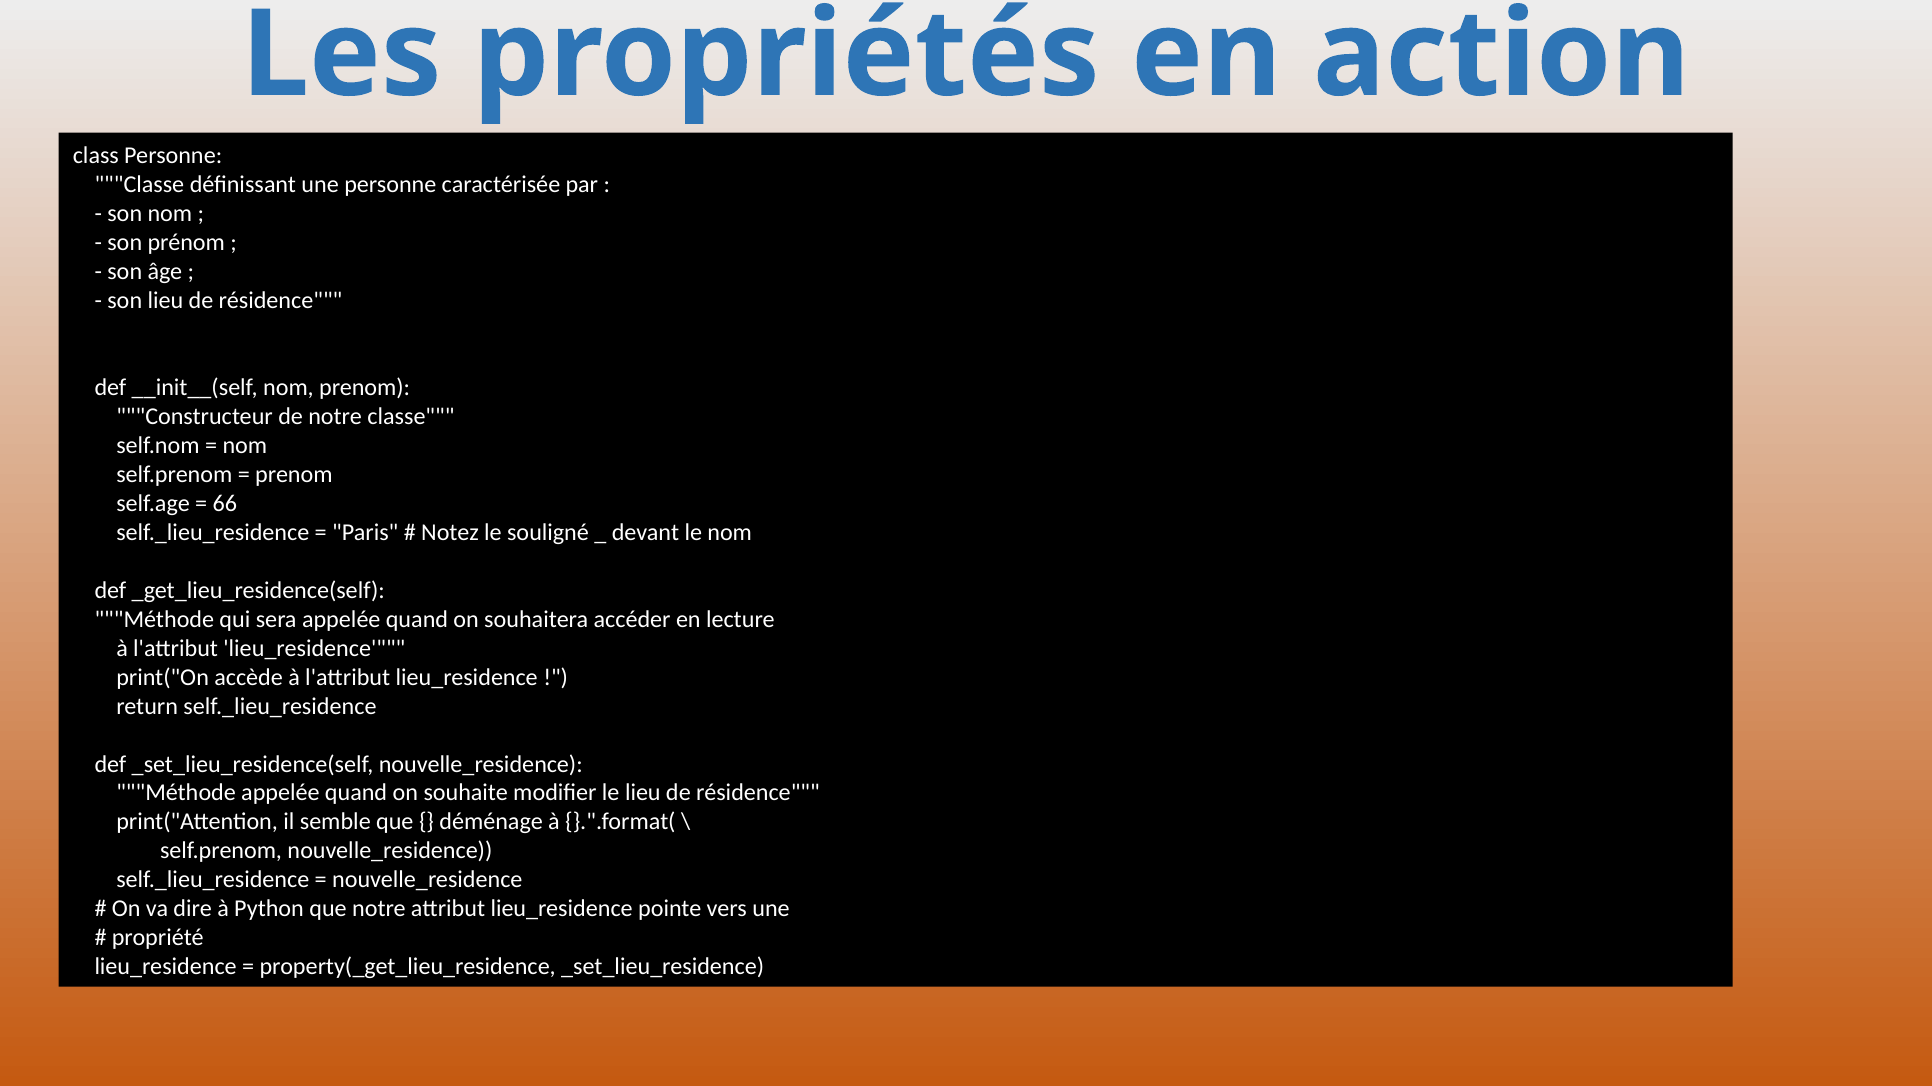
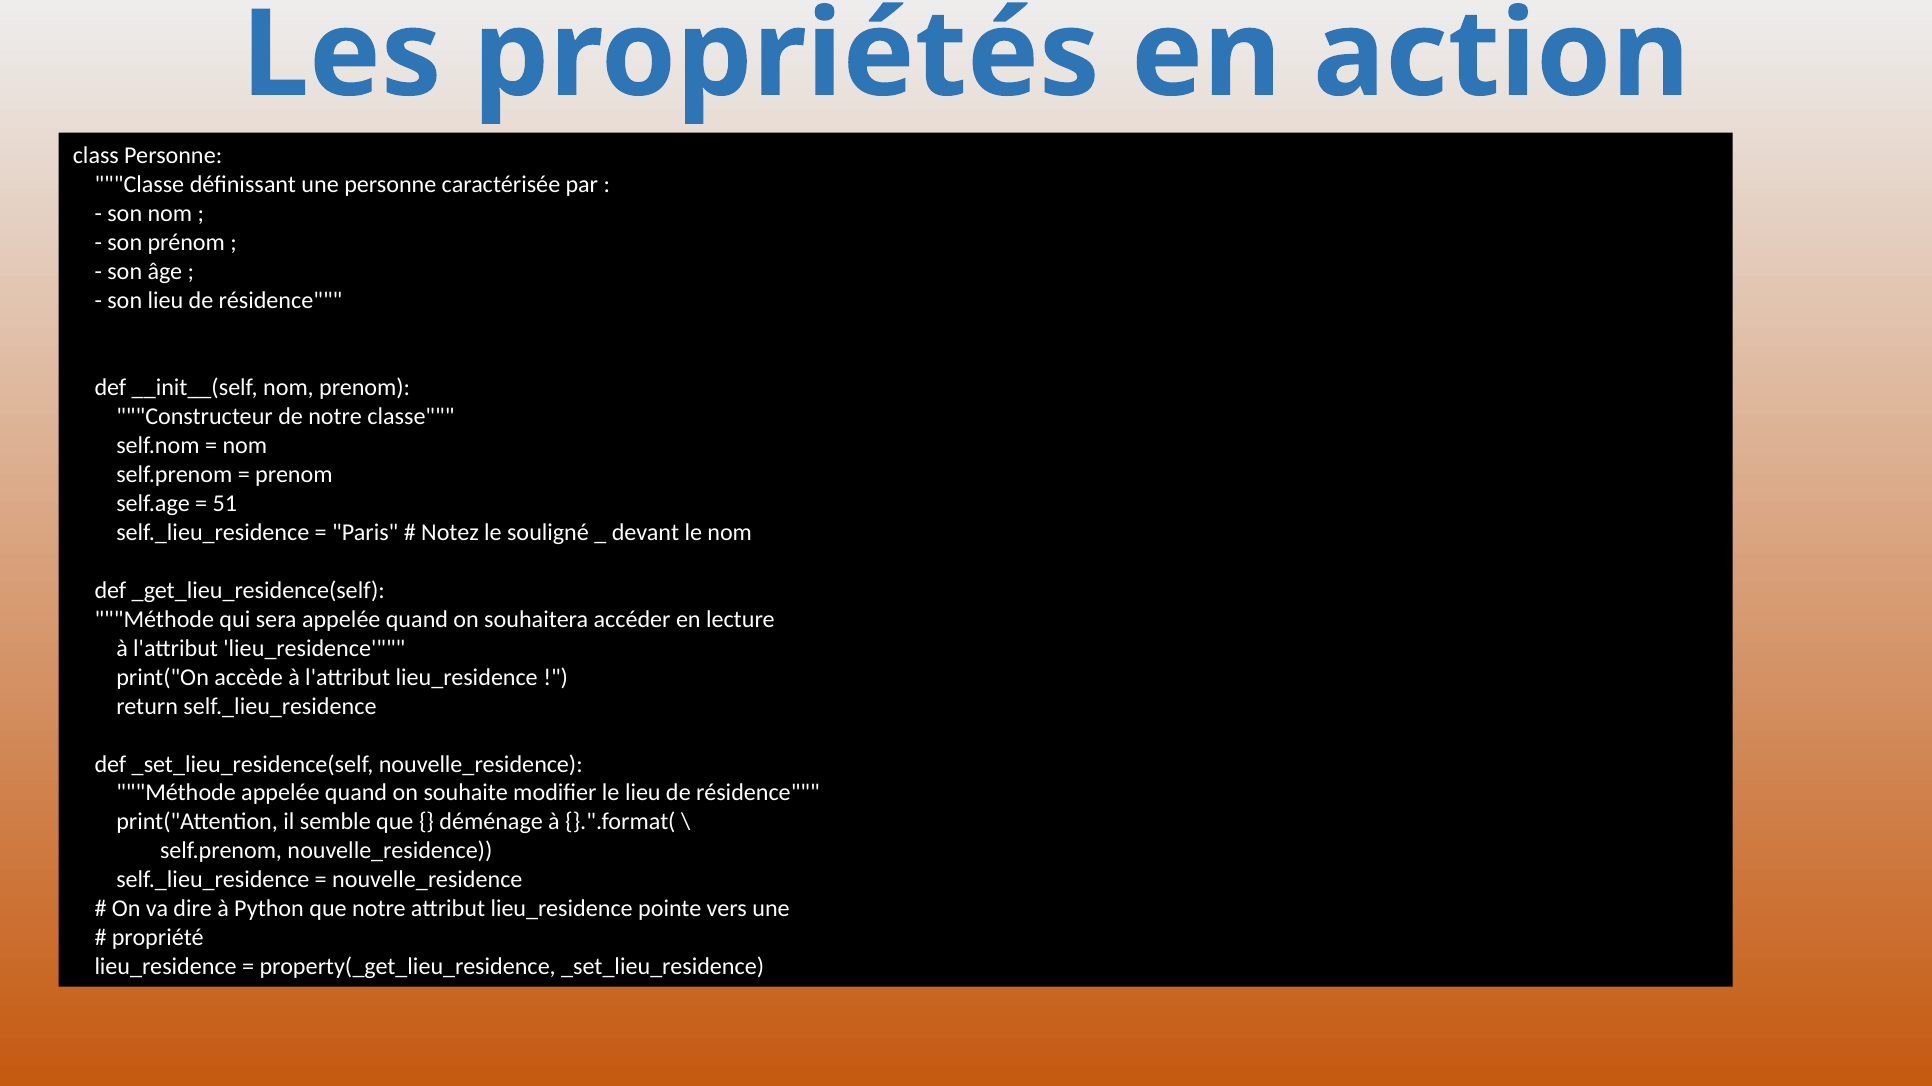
66: 66 -> 51
